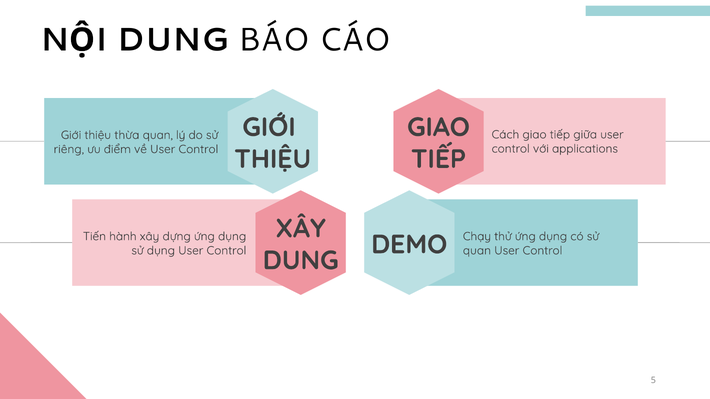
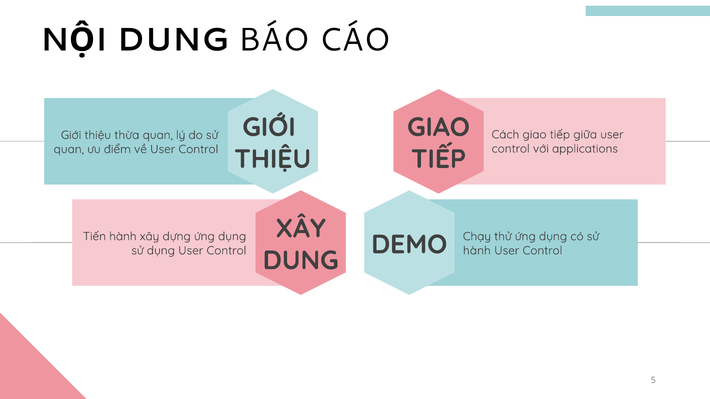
riêng at (69, 149): riêng -> quan
quan at (477, 251): quan -> hành
